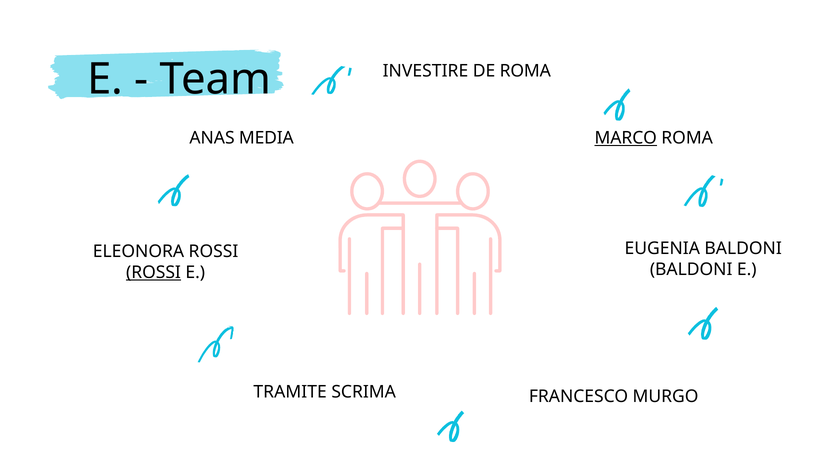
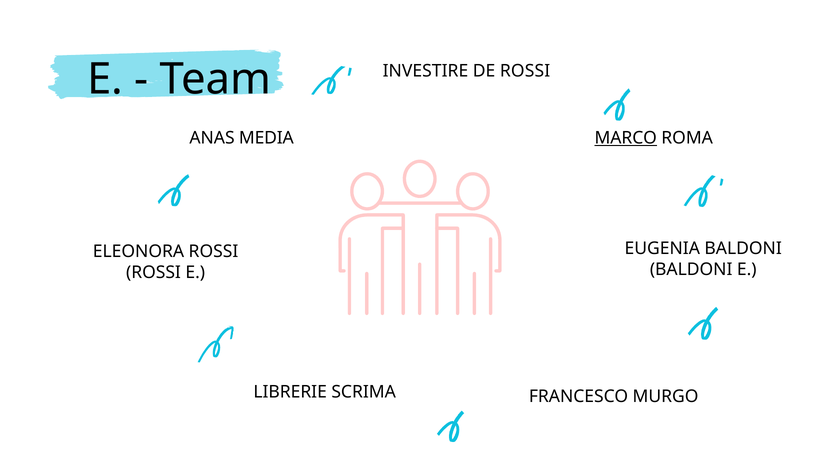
DE ROMA: ROMA -> ROSSI
ROSSI at (153, 272) underline: present -> none
TRAMITE: TRAMITE -> LIBRERIE
